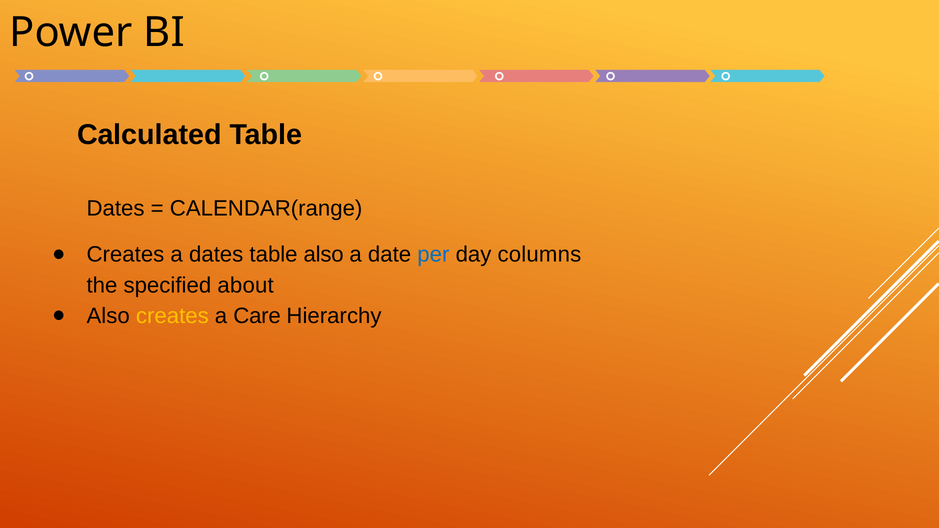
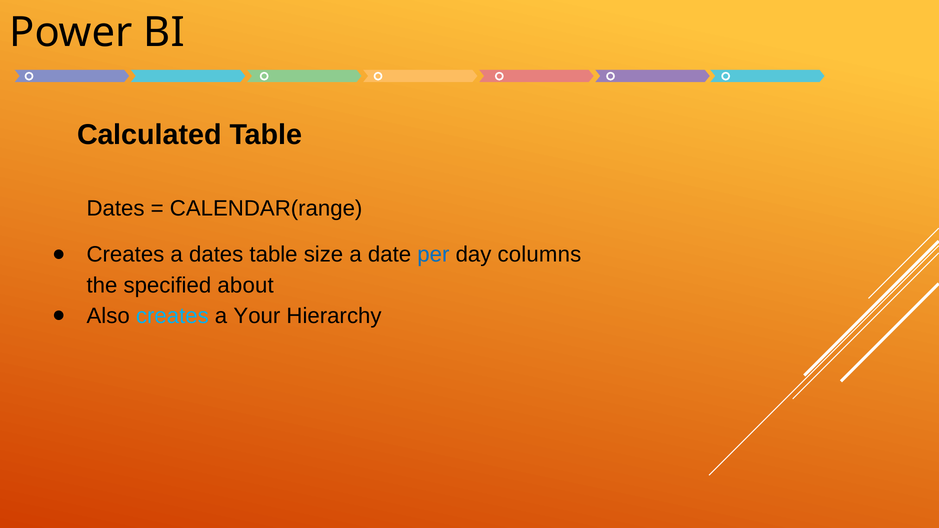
table also: also -> size
creates at (172, 316) colour: yellow -> light blue
Care: Care -> Your
